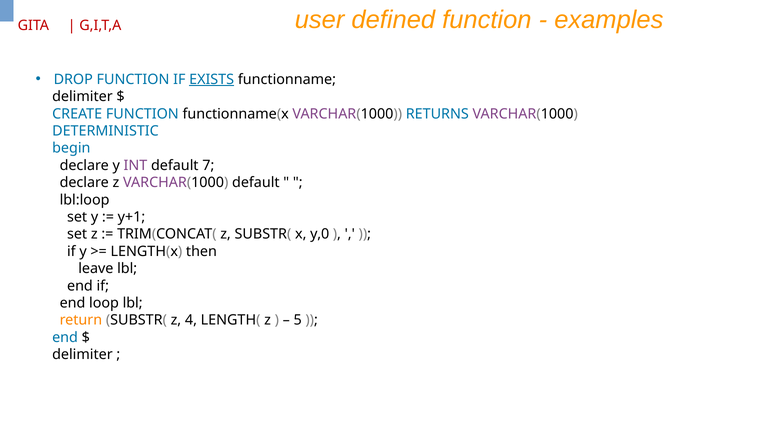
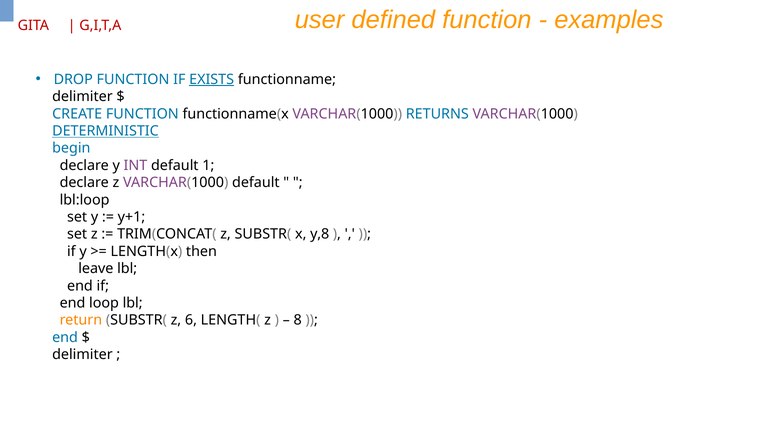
DETERMINISTIC underline: none -> present
7: 7 -> 1
y,0: y,0 -> y,8
4: 4 -> 6
5: 5 -> 8
